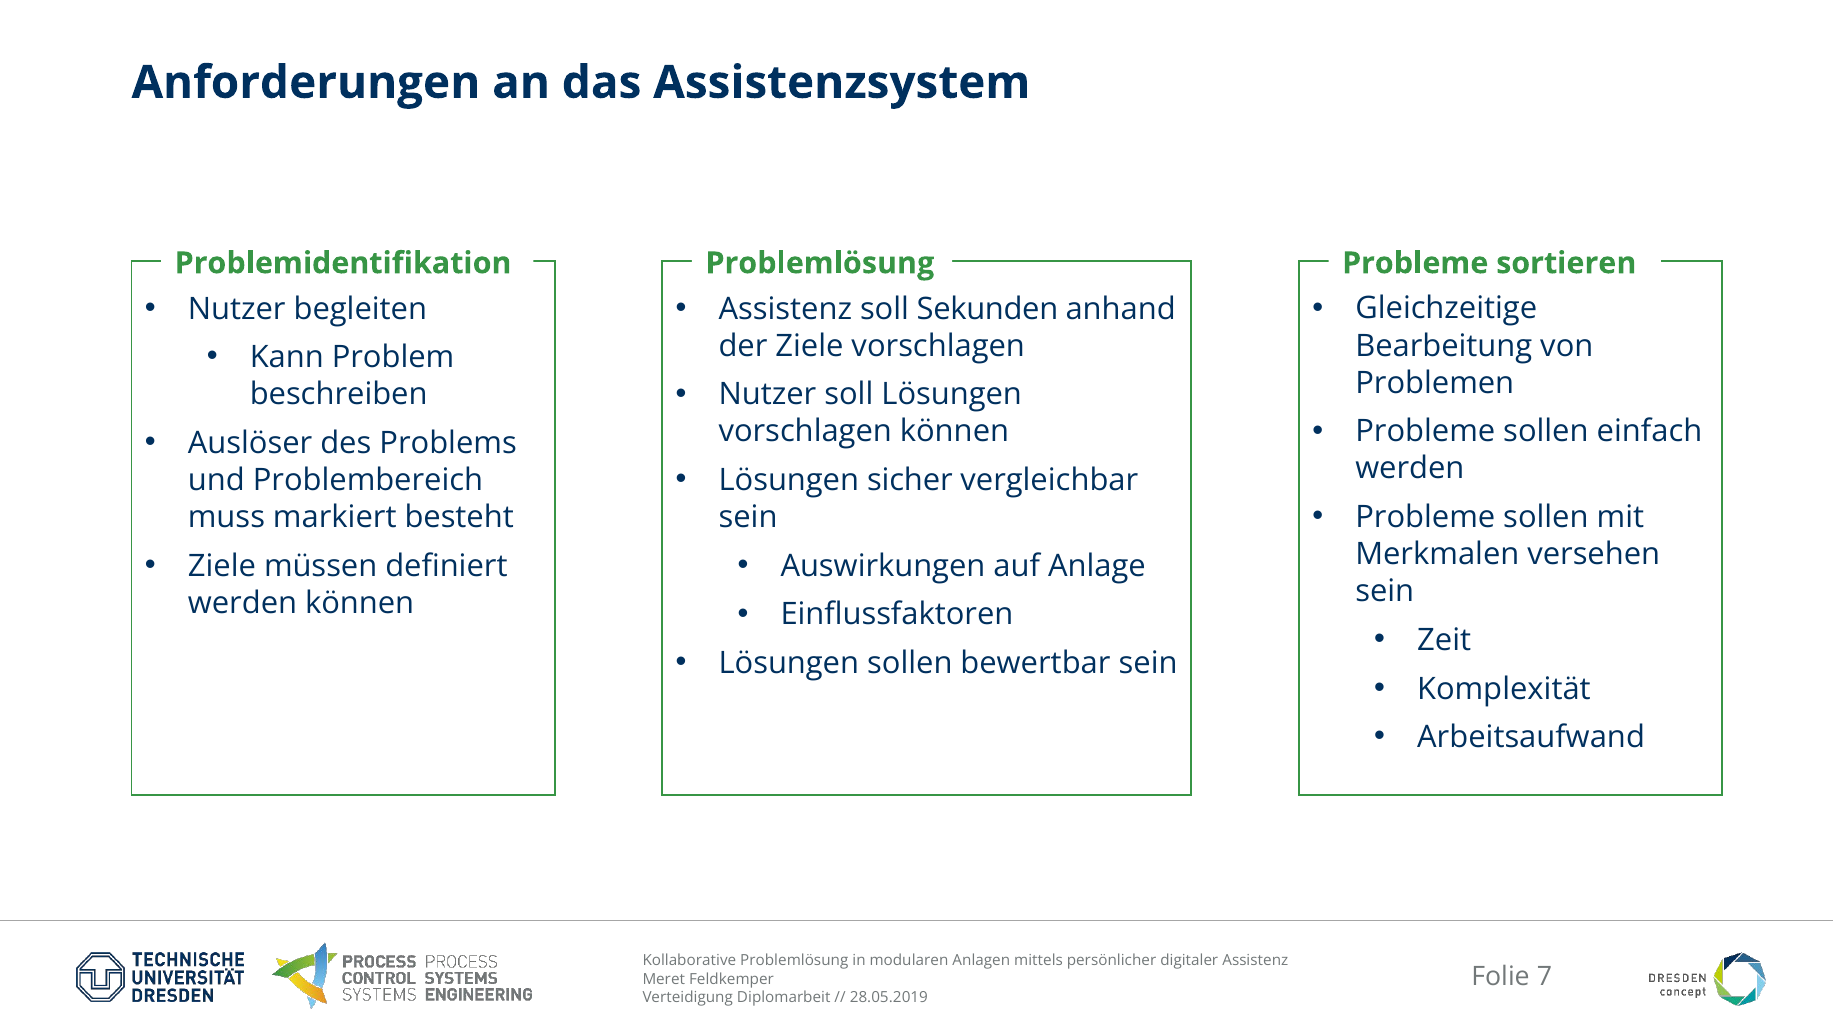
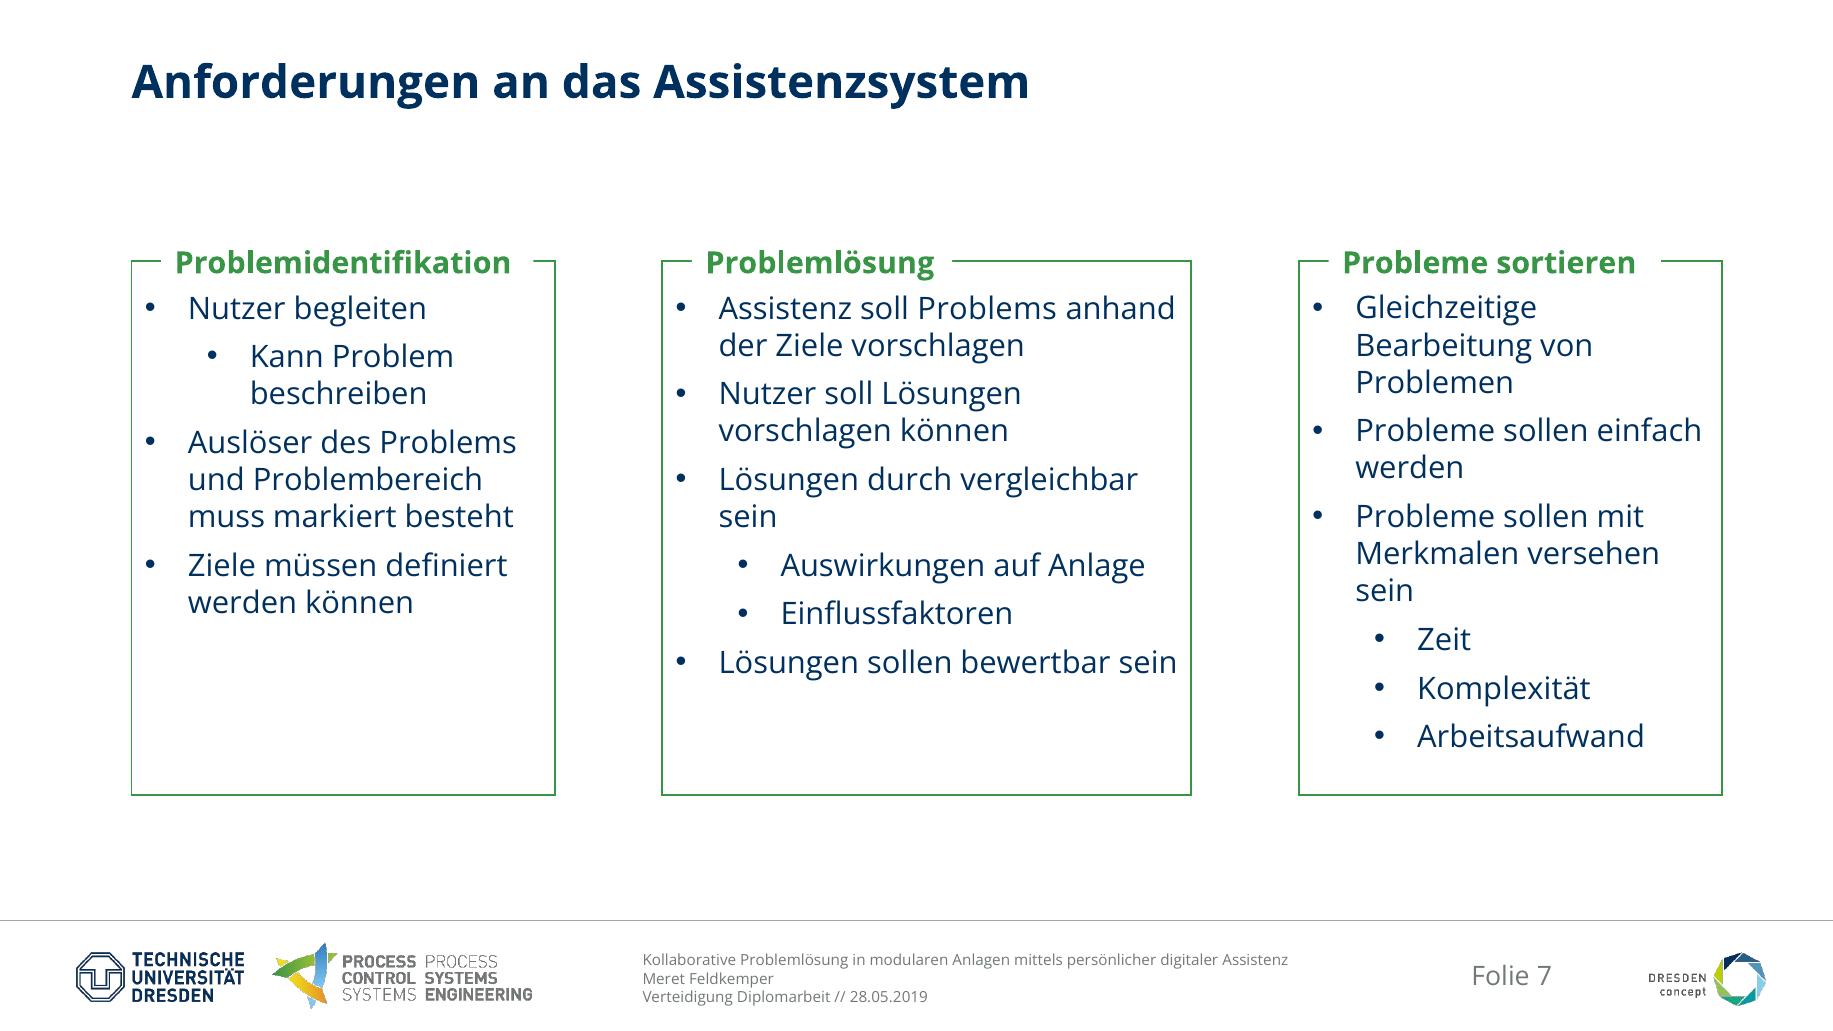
soll Sekunden: Sekunden -> Problems
sicher: sicher -> durch
